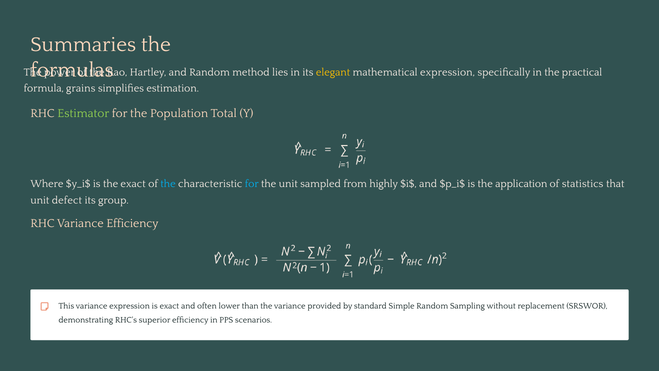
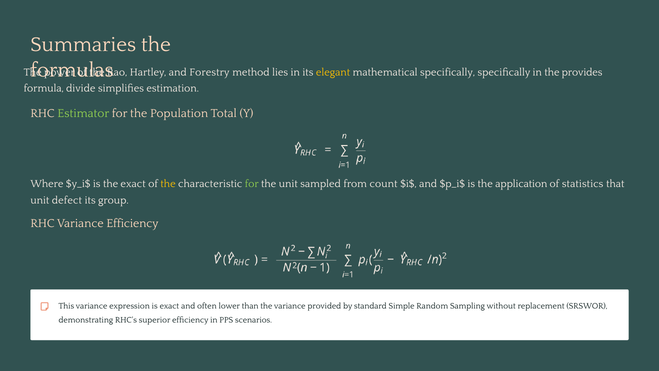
and Random: Random -> Forestry
mathematical expression: expression -> specifically
practical: practical -> provides
grains: grains -> divide
the at (168, 184) colour: light blue -> yellow
for at (252, 184) colour: light blue -> light green
highly: highly -> count
